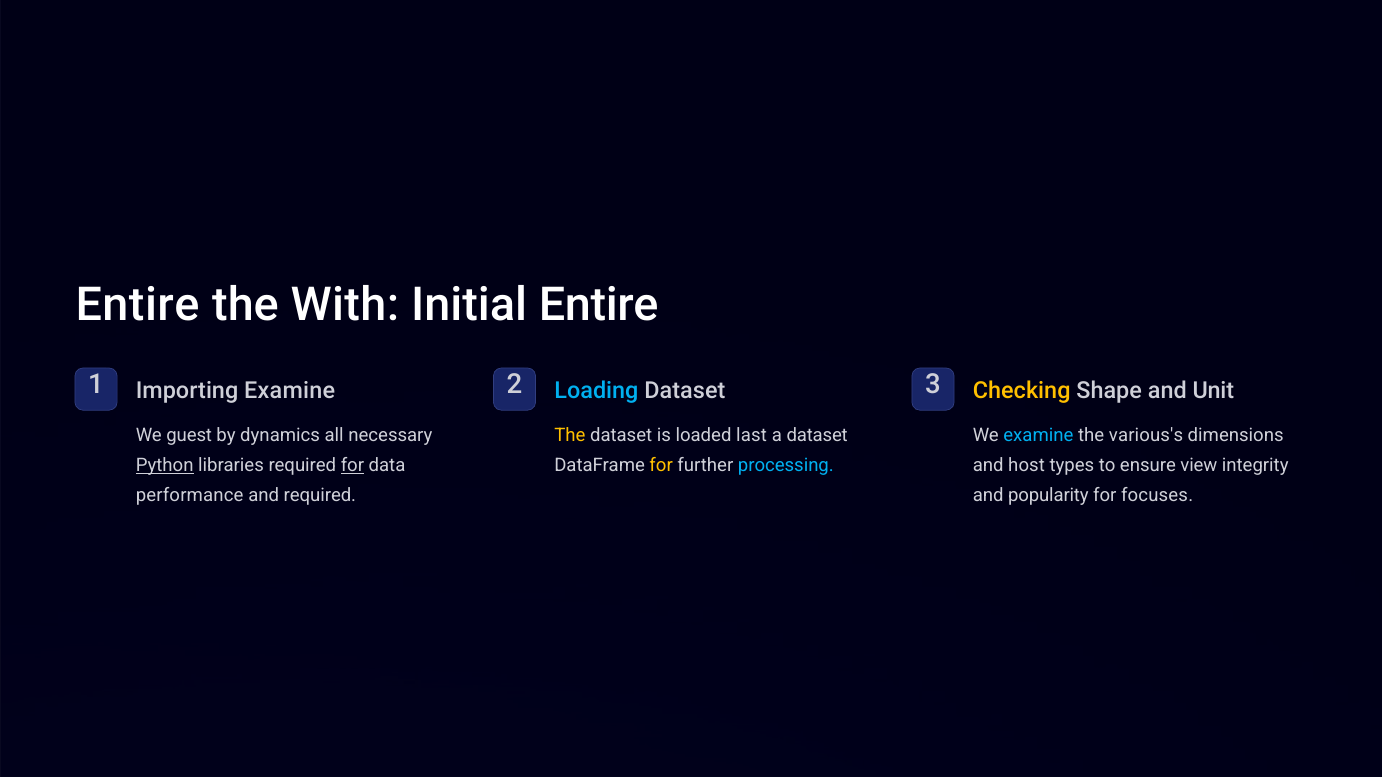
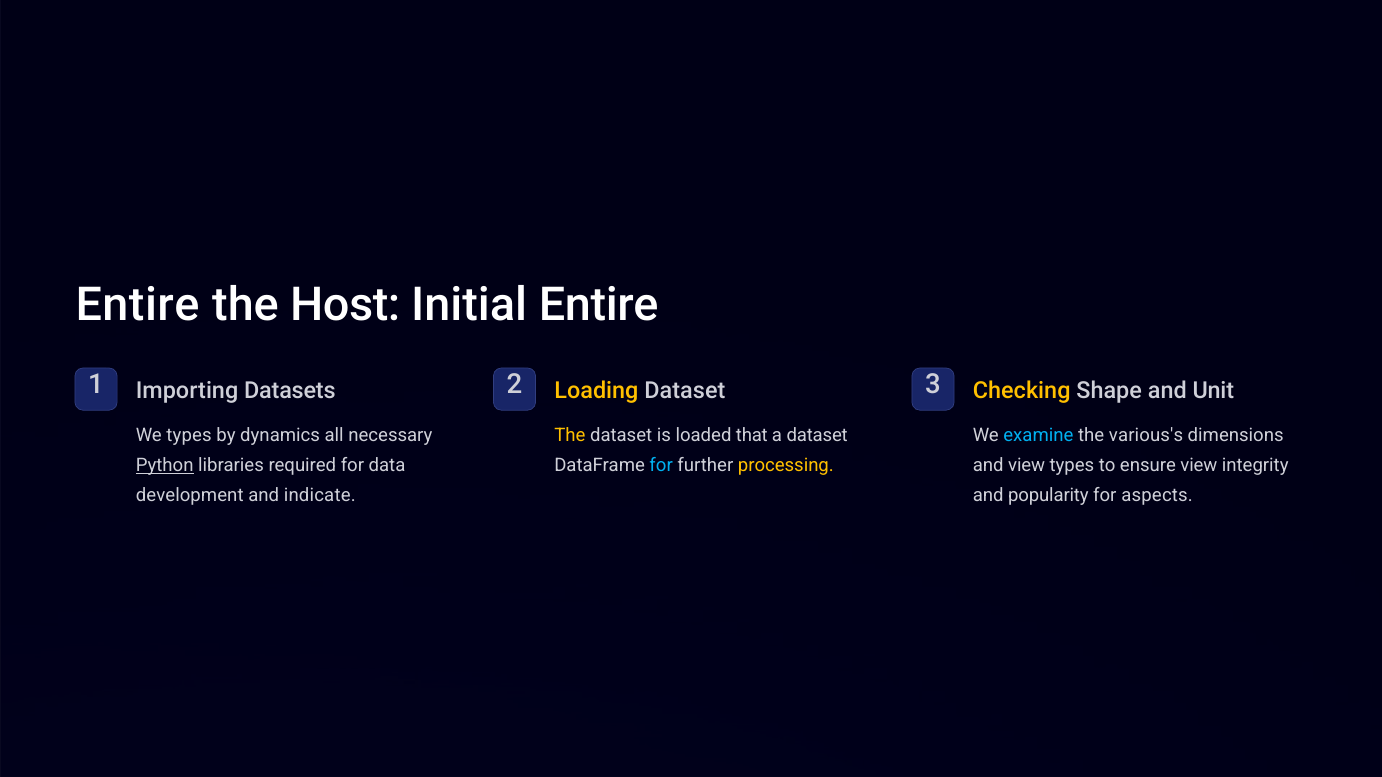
With: With -> Host
Importing Examine: Examine -> Datasets
Loading colour: light blue -> yellow
We guest: guest -> types
last: last -> that
for at (352, 465) underline: present -> none
for at (661, 465) colour: yellow -> light blue
processing colour: light blue -> yellow
and host: host -> view
performance: performance -> development
and required: required -> indicate
focuses: focuses -> aspects
